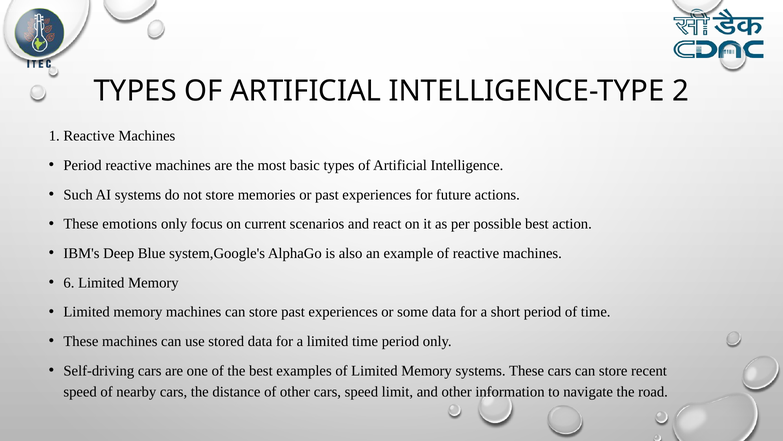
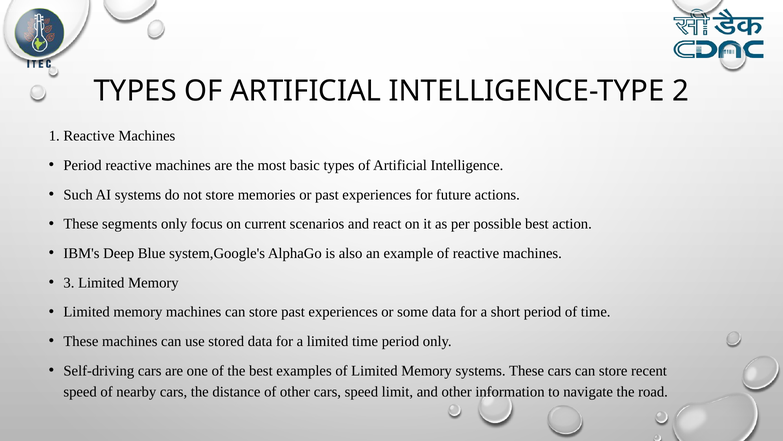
emotions: emotions -> segments
6: 6 -> 3
